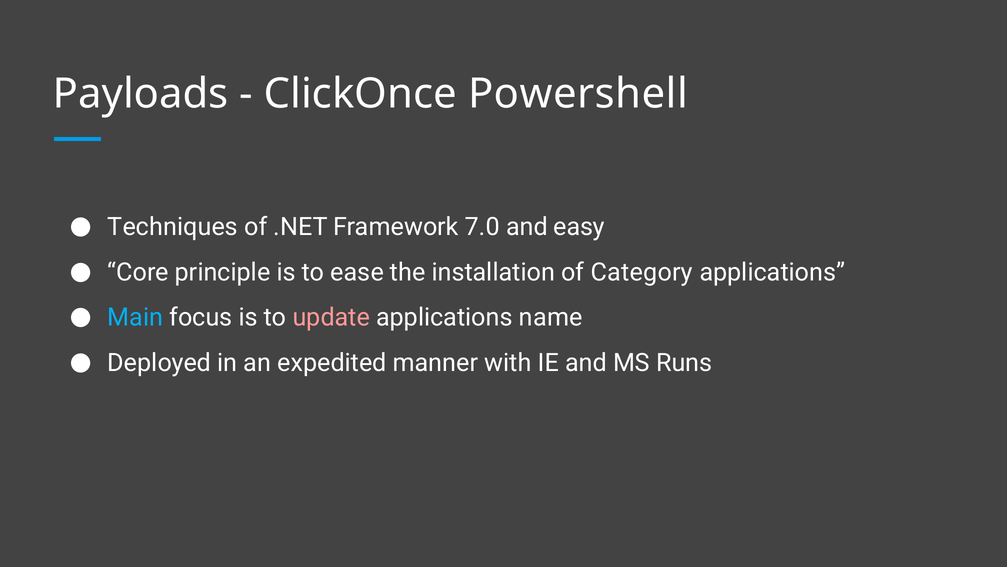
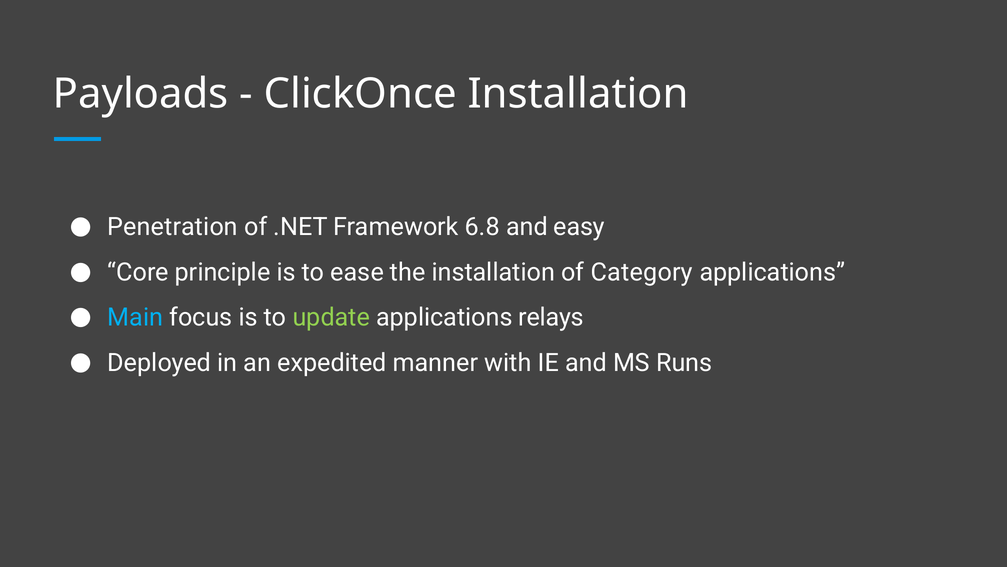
ClickOnce Powershell: Powershell -> Installation
Techniques: Techniques -> Penetration
7.0: 7.0 -> 6.8
update colour: pink -> light green
name: name -> relays
